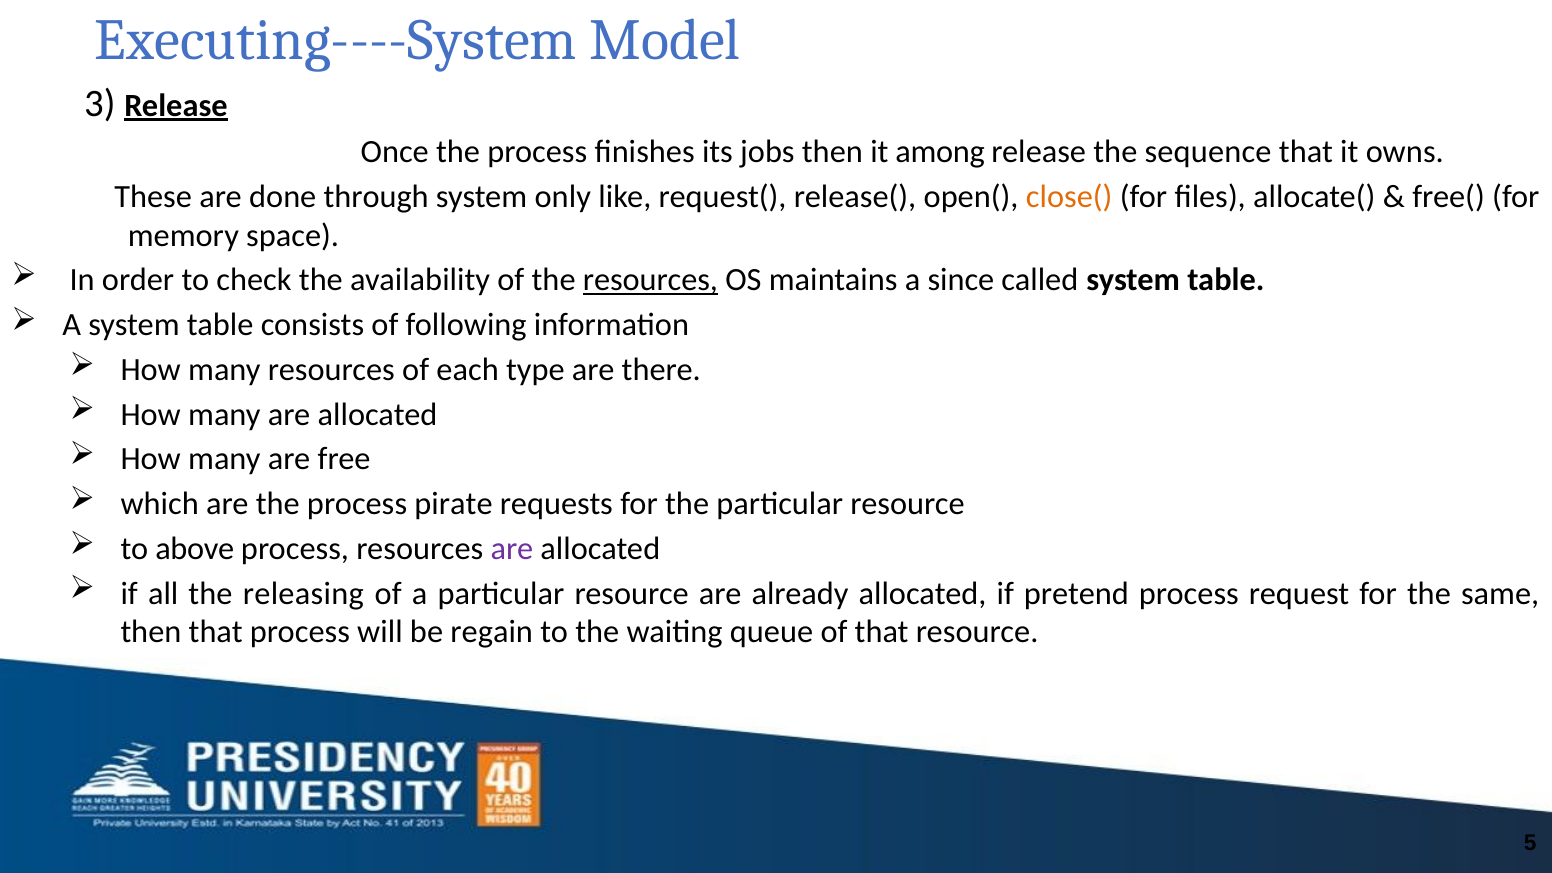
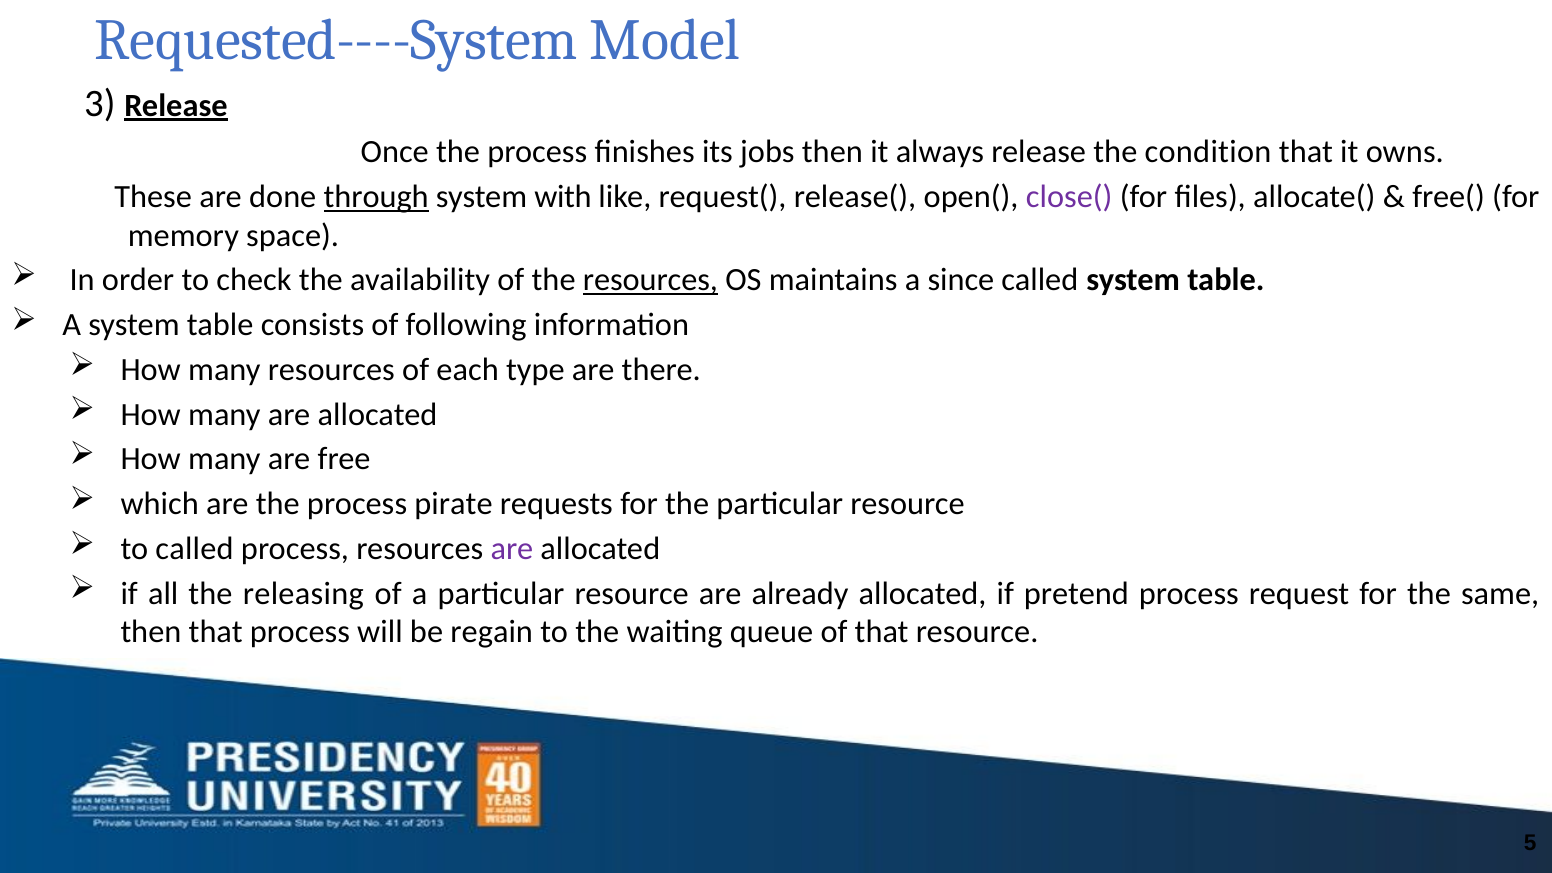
Executing----System: Executing----System -> Requested----System
among: among -> always
sequence: sequence -> condition
through underline: none -> present
only: only -> with
close( colour: orange -> purple
to above: above -> called
